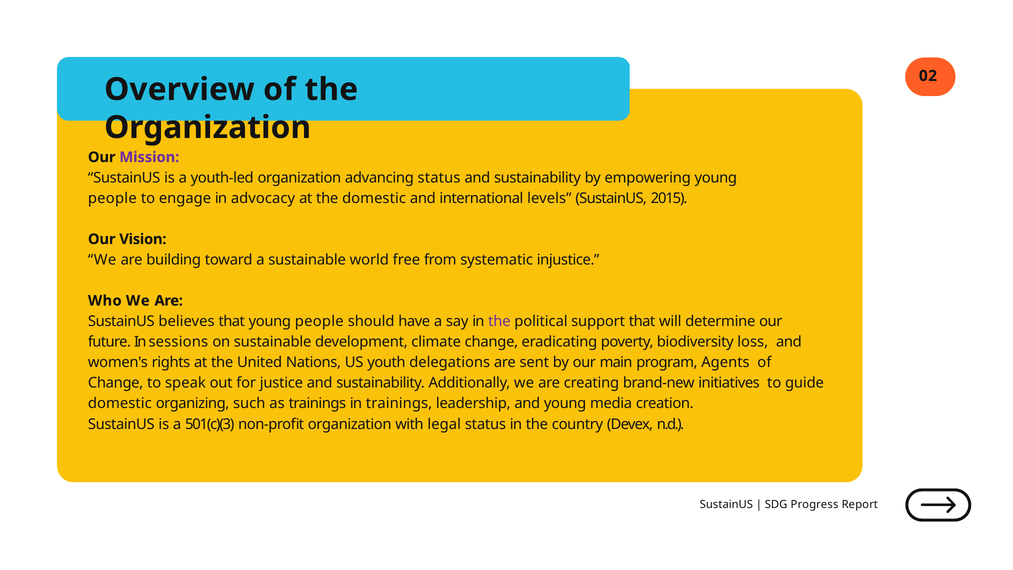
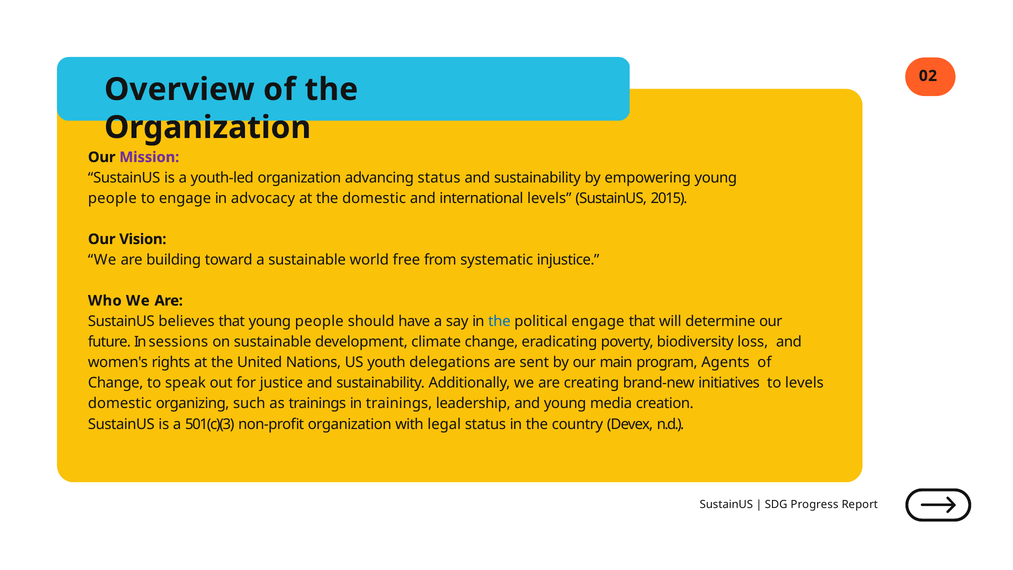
the at (499, 321) colour: purple -> blue
political support: support -> engage
to guide: guide -> levels
